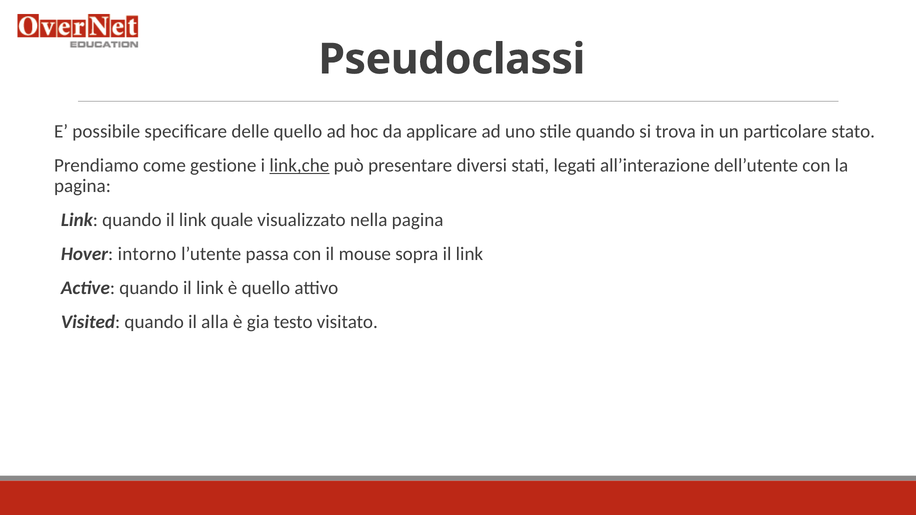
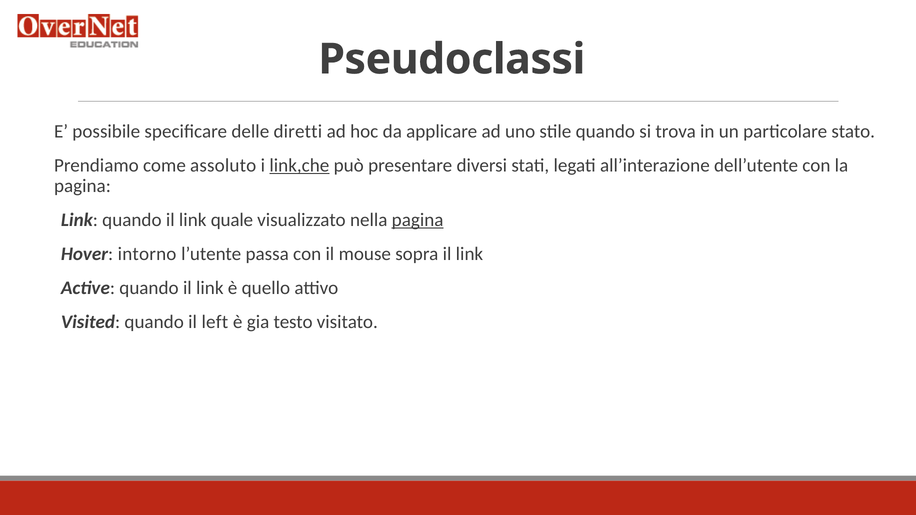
delle quello: quello -> diretti
gestione: gestione -> assoluto
pagina at (418, 220) underline: none -> present
alla: alla -> left
